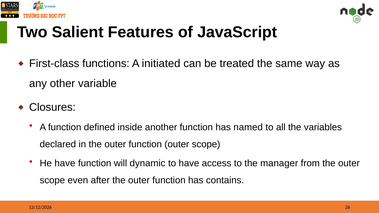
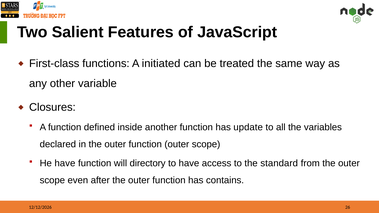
named: named -> update
dynamic: dynamic -> directory
manager: manager -> standard
